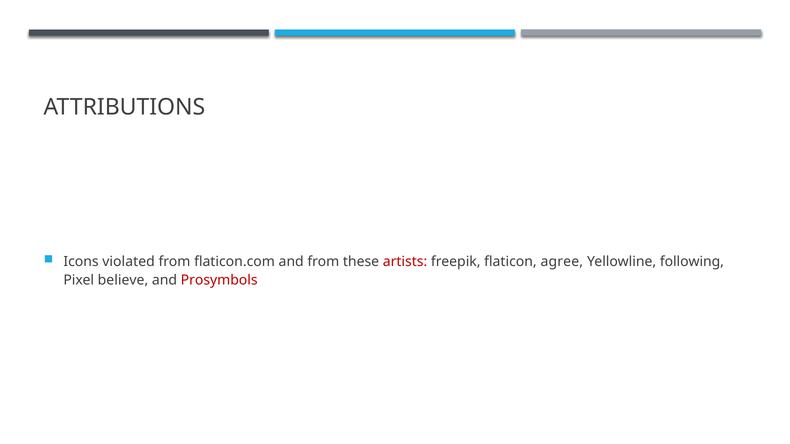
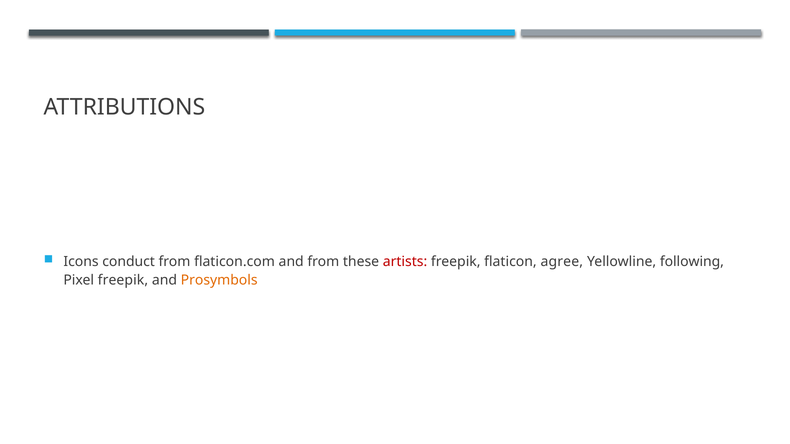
violated: violated -> conduct
Pixel believe: believe -> freepik
Prosymbols colour: red -> orange
